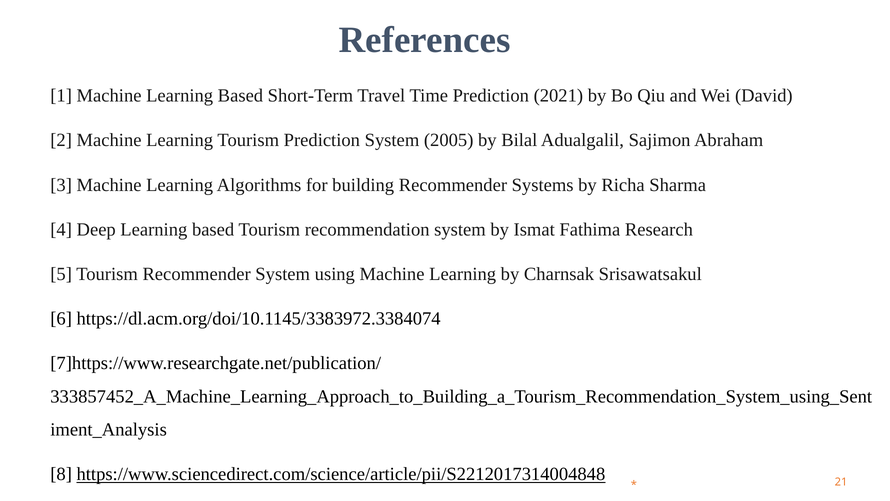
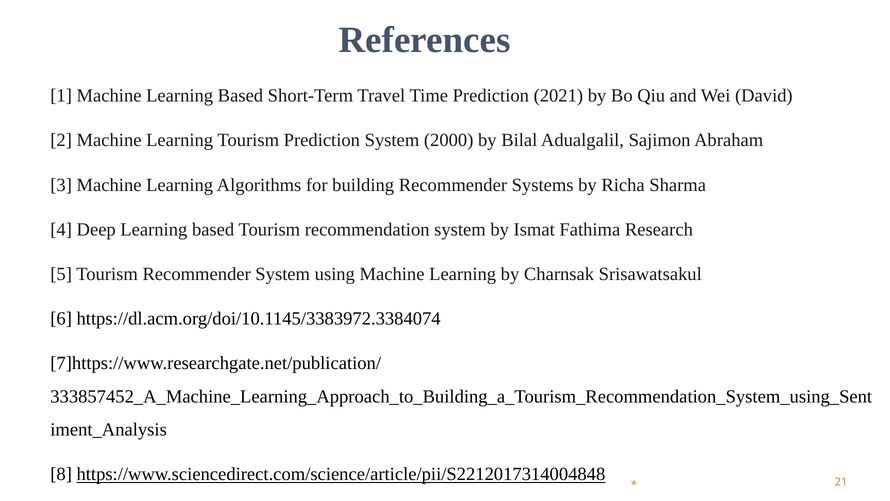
2005: 2005 -> 2000
